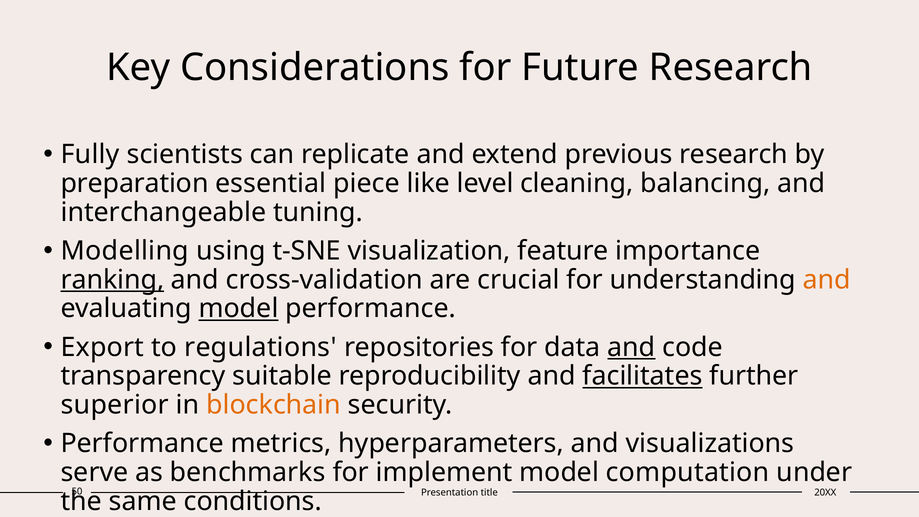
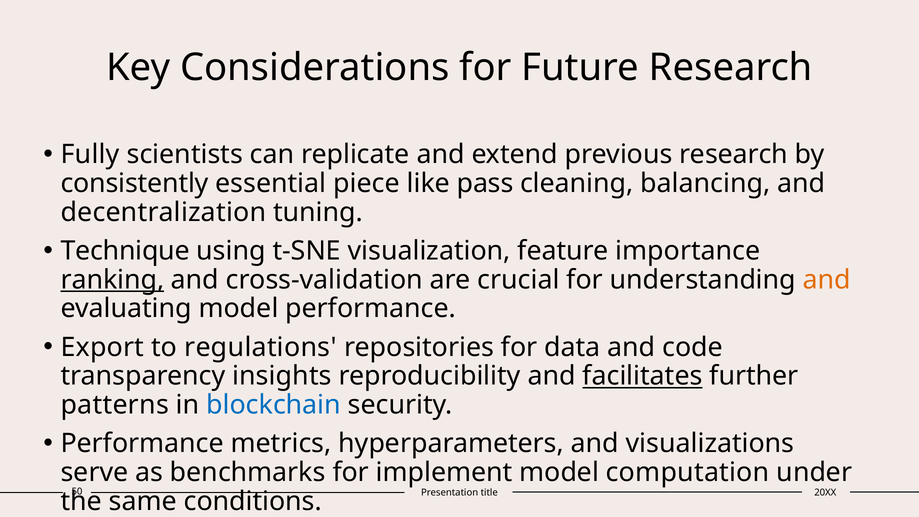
preparation: preparation -> consistently
level: level -> pass
interchangeable: interchangeable -> decentralization
Modelling: Modelling -> Technique
model at (239, 309) underline: present -> none
and at (631, 347) underline: present -> none
suitable: suitable -> insights
superior: superior -> patterns
blockchain colour: orange -> blue
